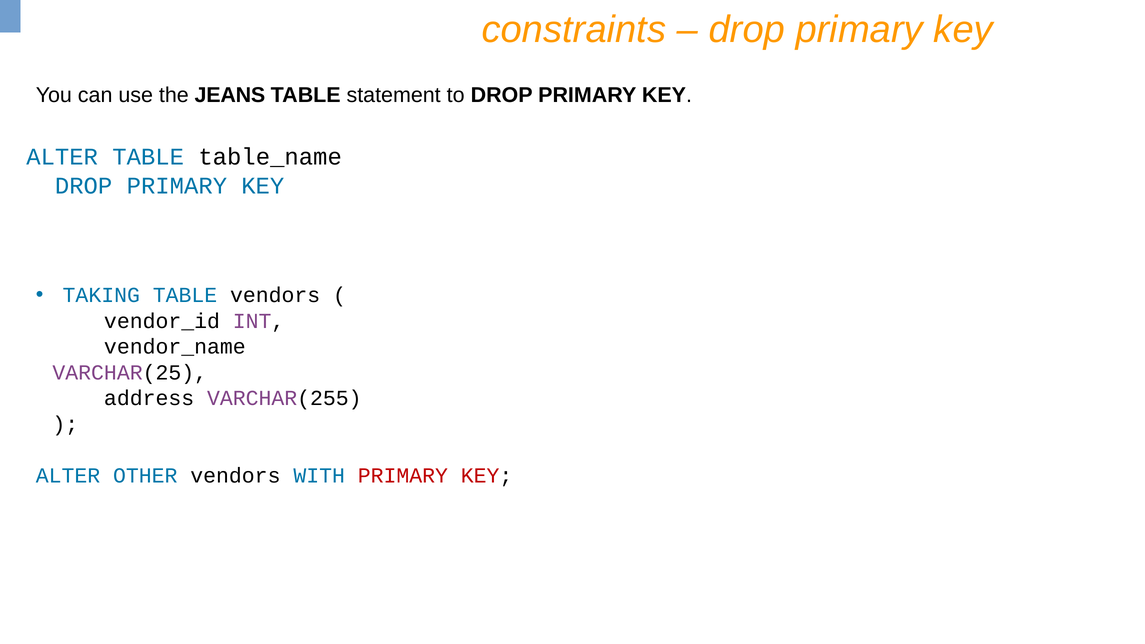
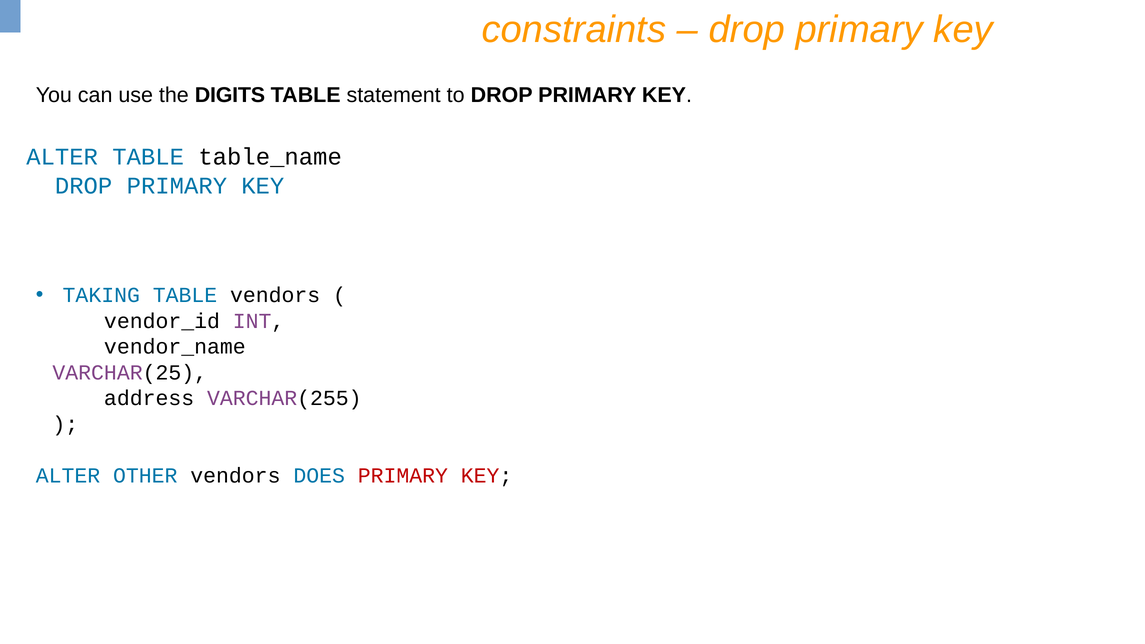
JEANS: JEANS -> DIGITS
WITH: WITH -> DOES
